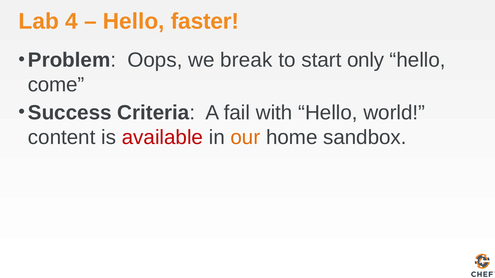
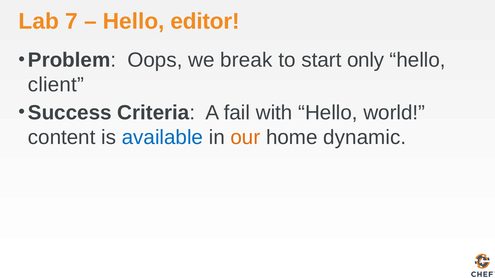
4: 4 -> 7
faster: faster -> editor
come: come -> client
available colour: red -> blue
sandbox: sandbox -> dynamic
